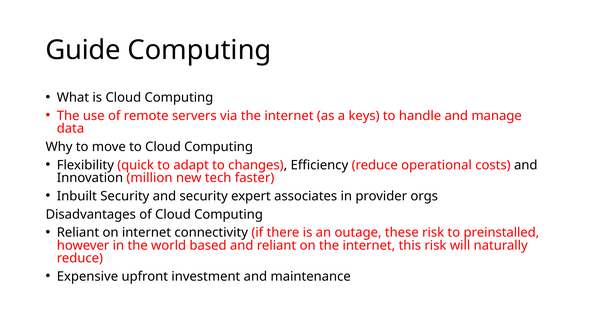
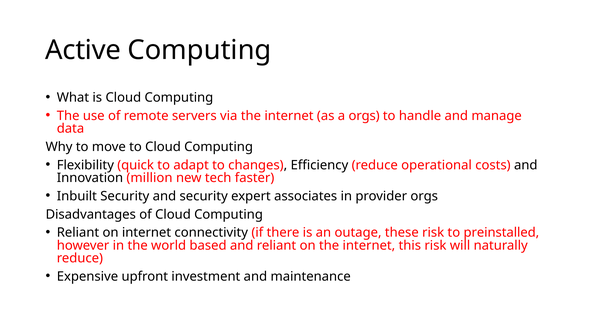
Guide: Guide -> Active
a keys: keys -> orgs
